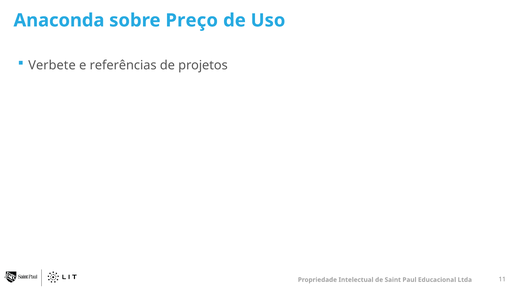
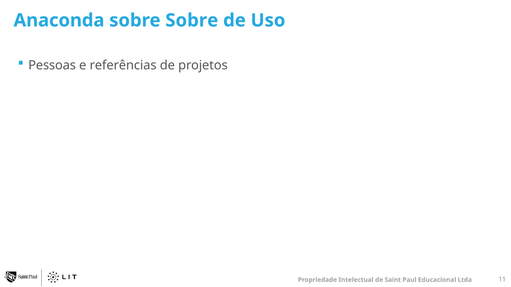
sobre Preço: Preço -> Sobre
Verbete: Verbete -> Pessoas
